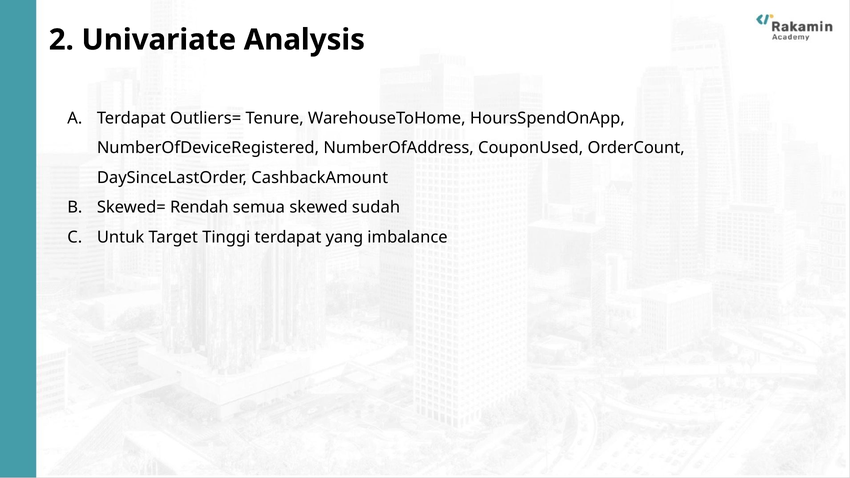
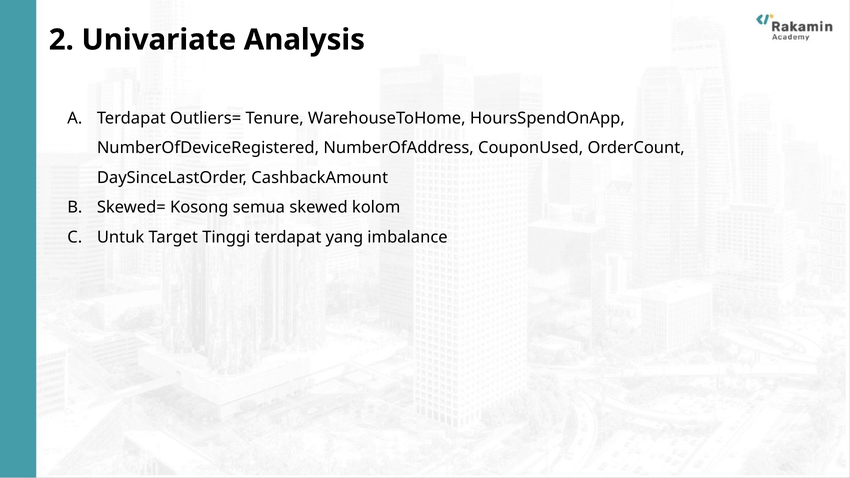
Rendah: Rendah -> Kosong
sudah: sudah -> kolom
